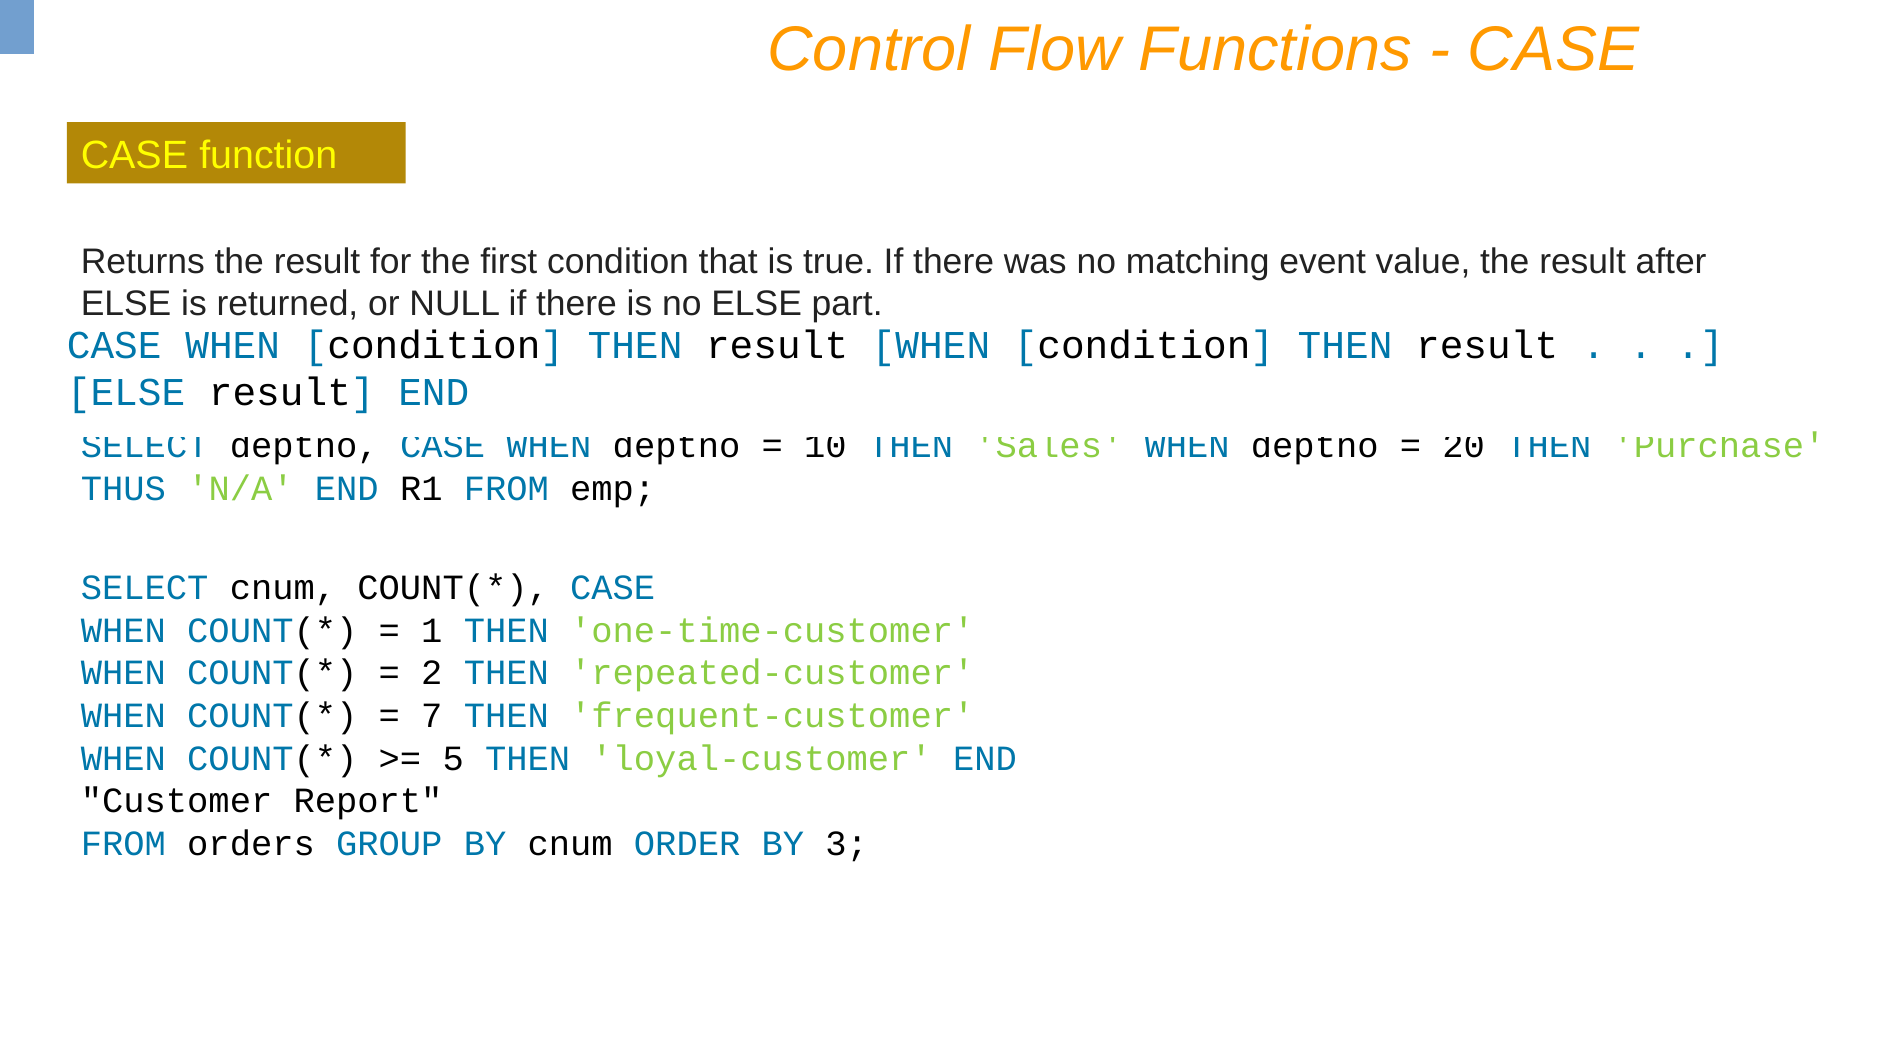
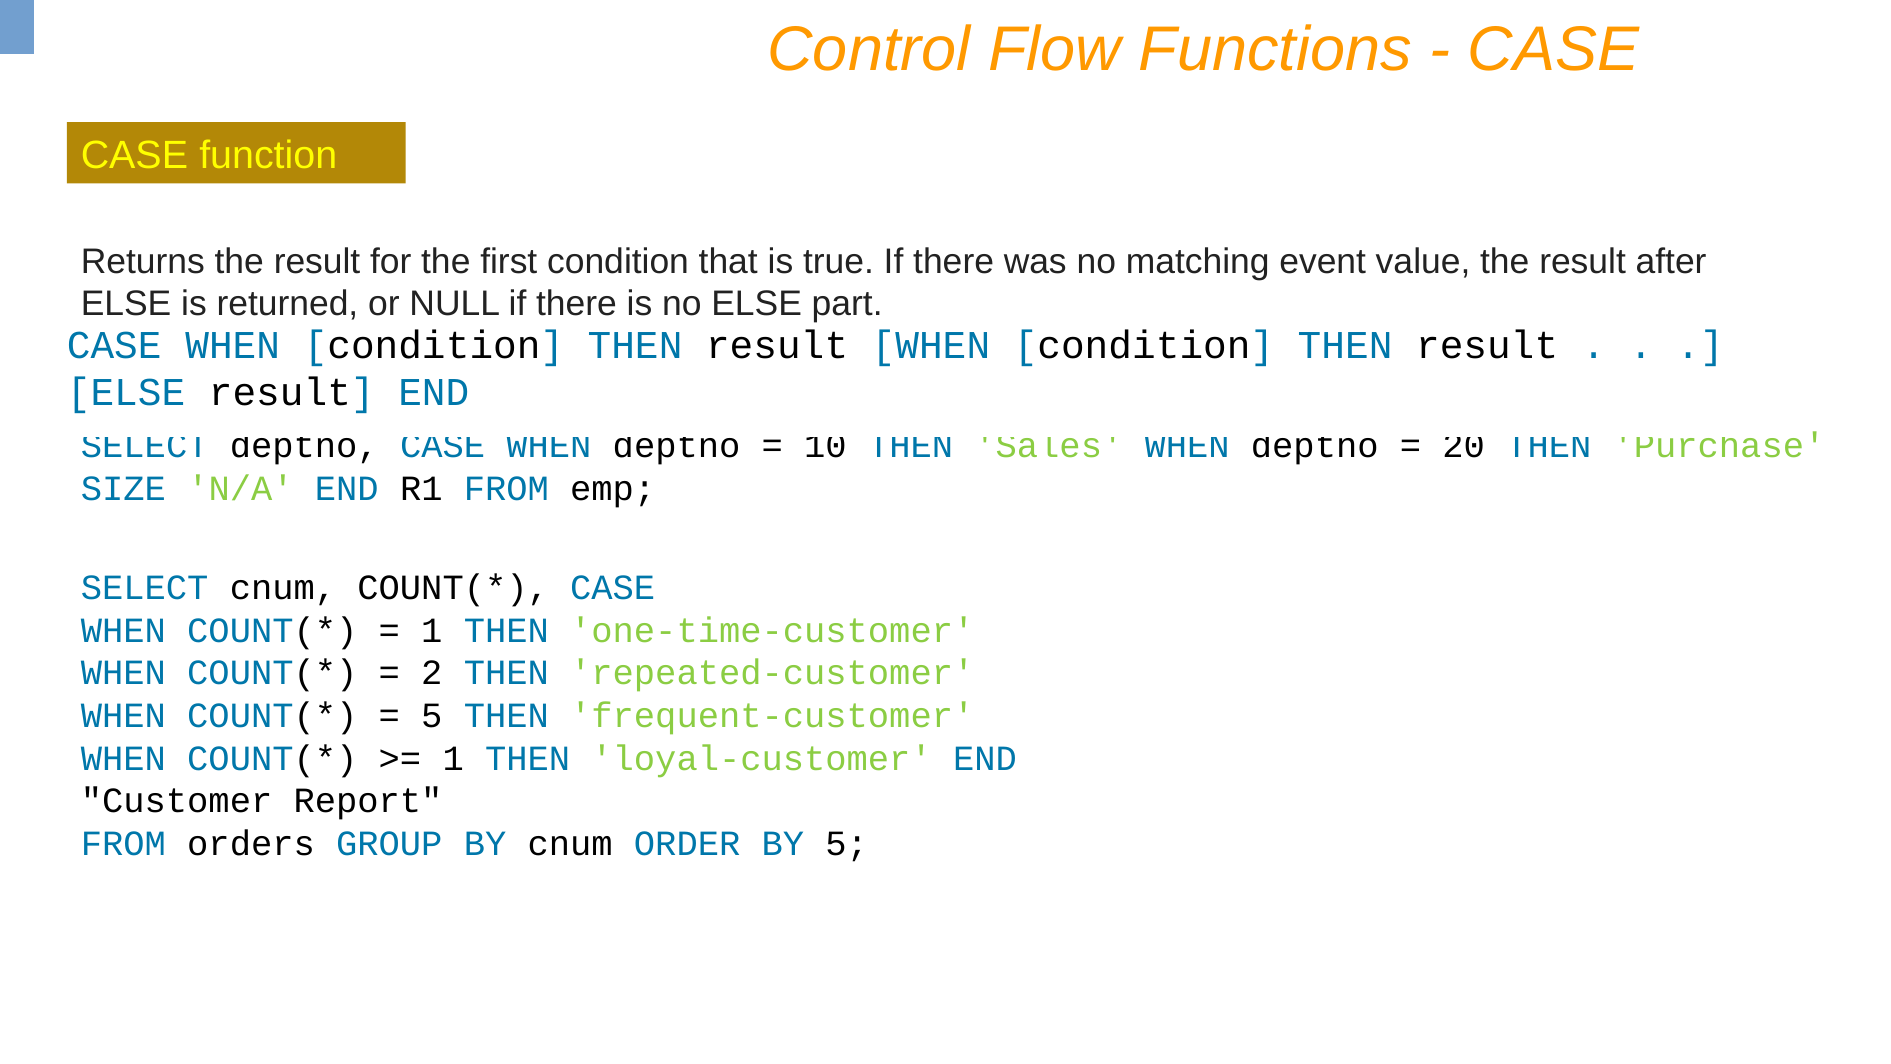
THUS: THUS -> SIZE
7 at (432, 716): 7 -> 5
5 at (453, 758): 5 -> 1
BY 3: 3 -> 5
